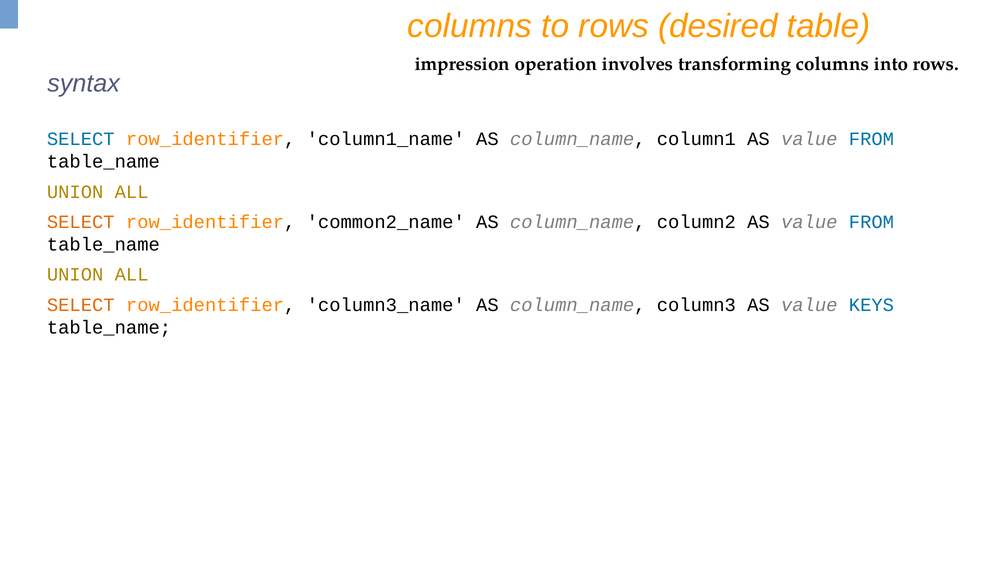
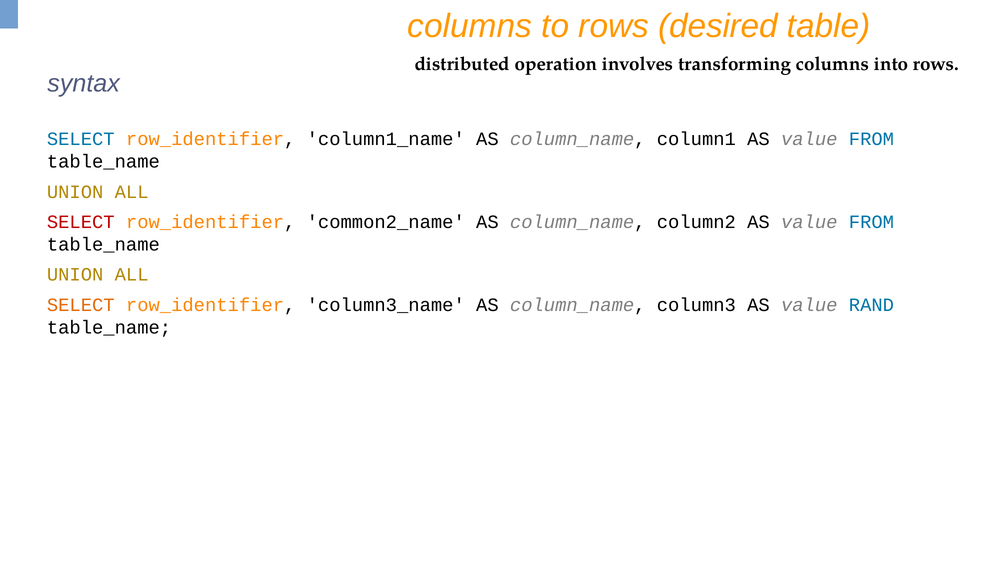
impression: impression -> distributed
SELECT at (81, 222) colour: orange -> red
KEYS: KEYS -> RAND
